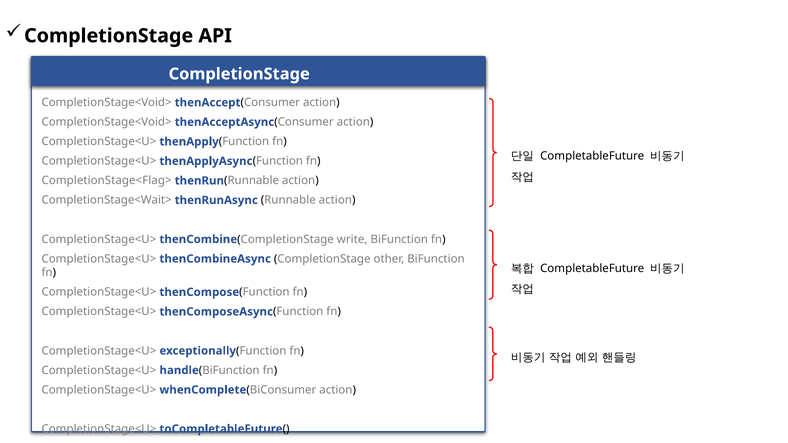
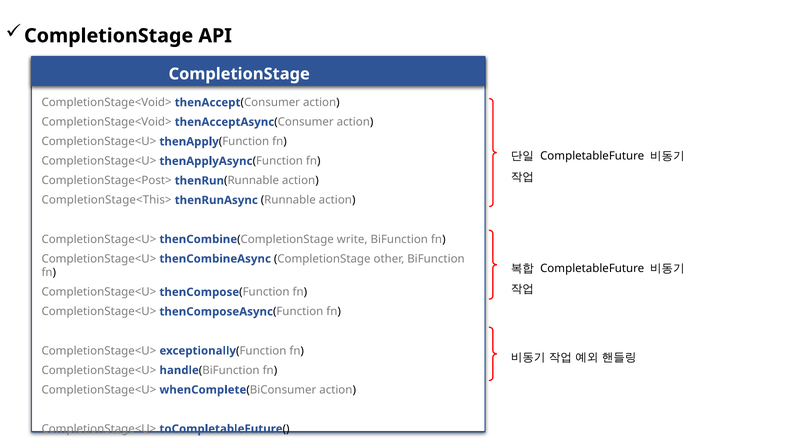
CompletionStage<Flag>: CompletionStage<Flag> -> CompletionStage<Post>
CompletionStage<Wait>: CompletionStage<Wait> -> CompletionStage<This>
